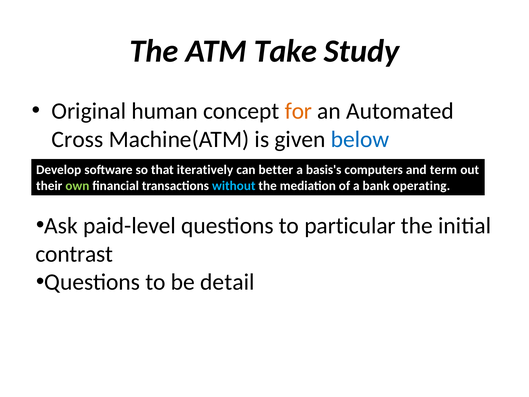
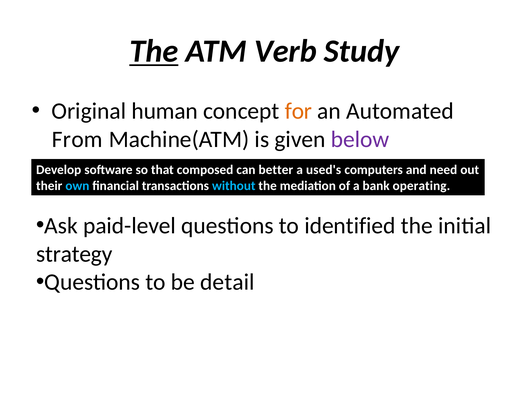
The at (154, 51) underline: none -> present
Take: Take -> Verb
Cross: Cross -> From
below colour: blue -> purple
iteratively: iteratively -> composed
basis's: basis's -> used's
term: term -> need
own colour: light green -> light blue
particular: particular -> identified
contrast: contrast -> strategy
